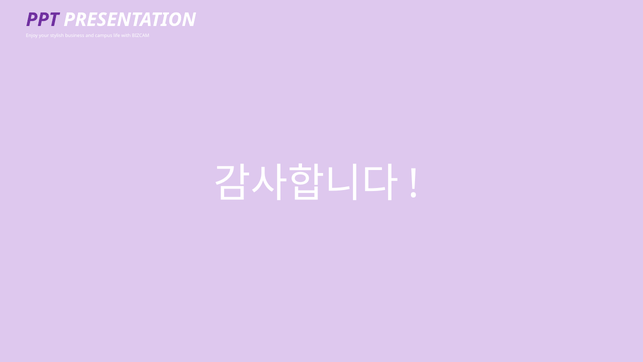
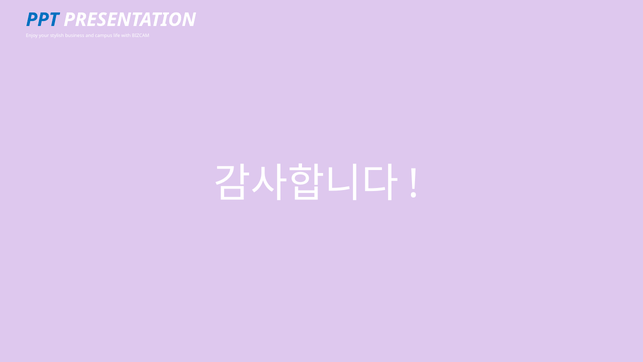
PPT colour: purple -> blue
